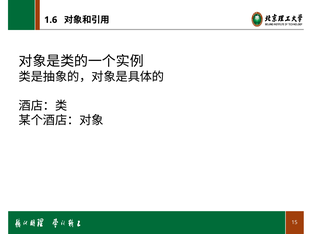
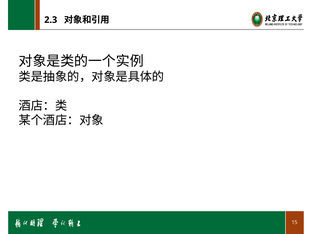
1.6: 1.6 -> 2.3
